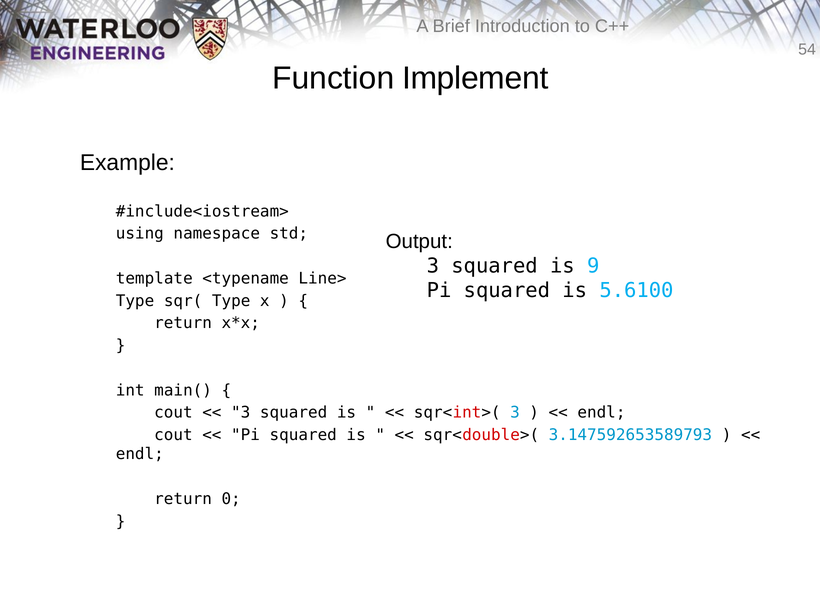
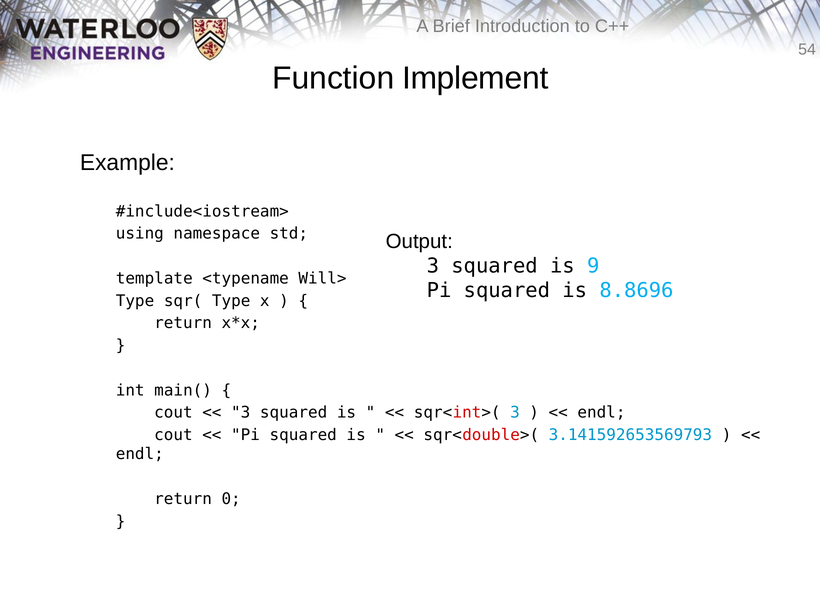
Line>: Line> -> Will>
5.6100: 5.6100 -> 8.8696
3.147592653589793: 3.147592653589793 -> 3.141592653569793
